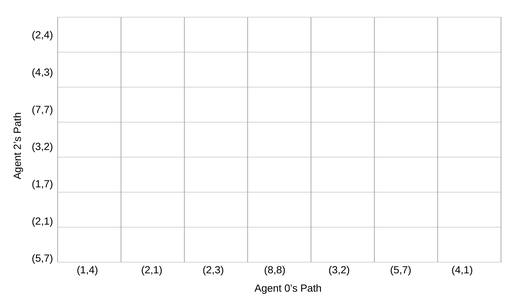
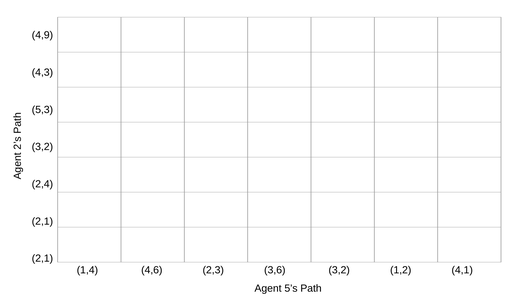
2,4: 2,4 -> 4,9
7,7: 7,7 -> 5,3
1,7: 1,7 -> 2,4
5,7 at (42, 259): 5,7 -> 2,1
1,4 2,1: 2,1 -> 4,6
8,8: 8,8 -> 3,6
3,2 5,7: 5,7 -> 1,2
0’s: 0’s -> 5’s
